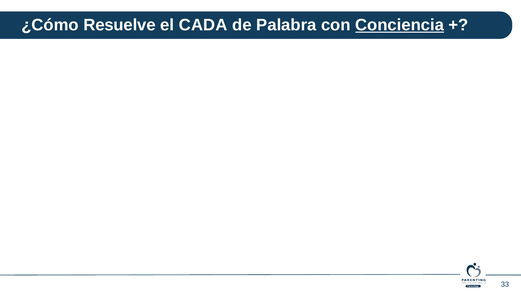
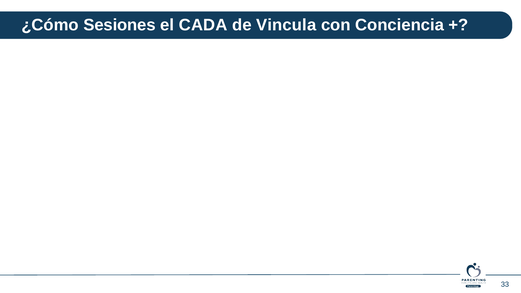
Resuelve: Resuelve -> Sesiones
Palabra: Palabra -> Vincula
Conciencia underline: present -> none
